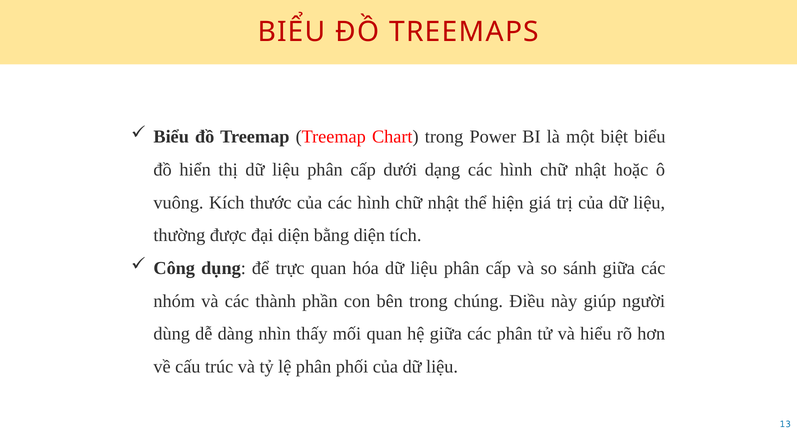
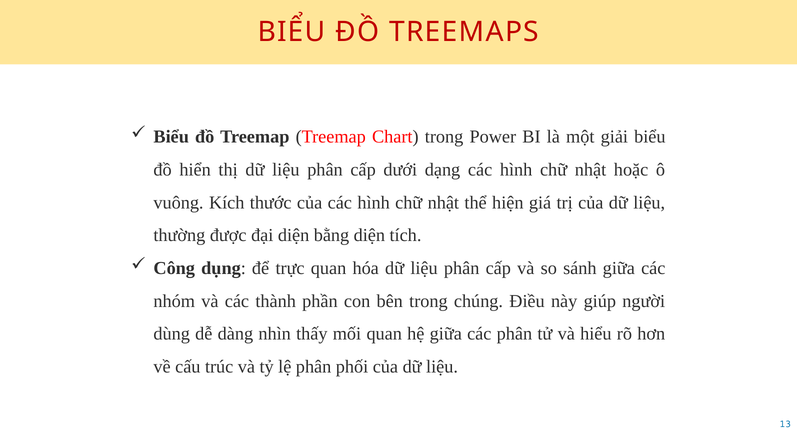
biệt: biệt -> giải
